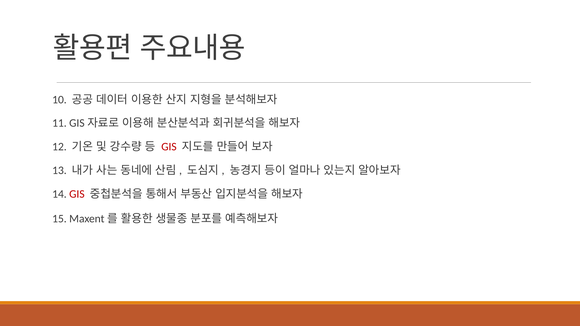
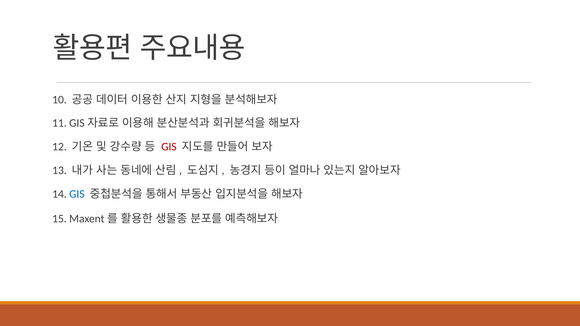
GIS at (77, 194) colour: red -> blue
